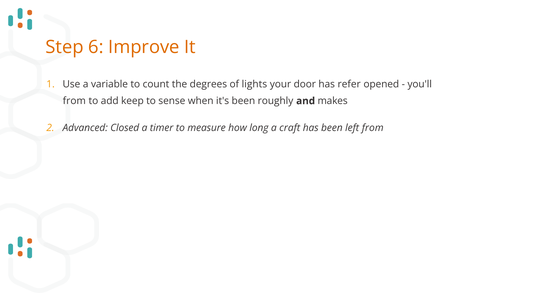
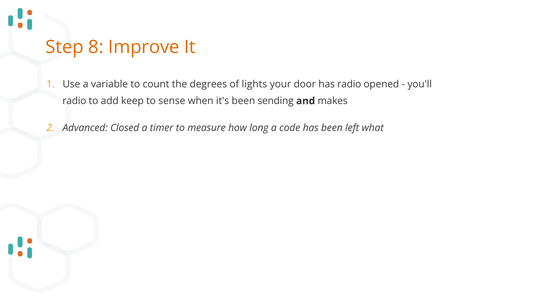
6: 6 -> 8
has refer: refer -> radio
from at (74, 101): from -> radio
roughly: roughly -> sending
craft: craft -> code
left from: from -> what
